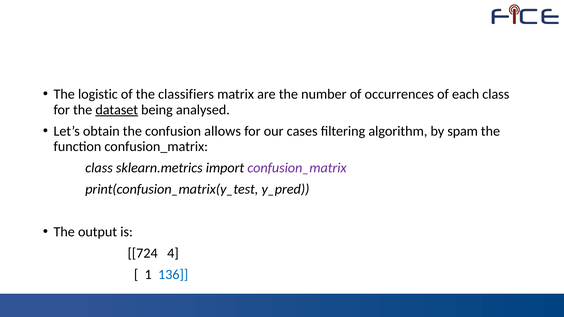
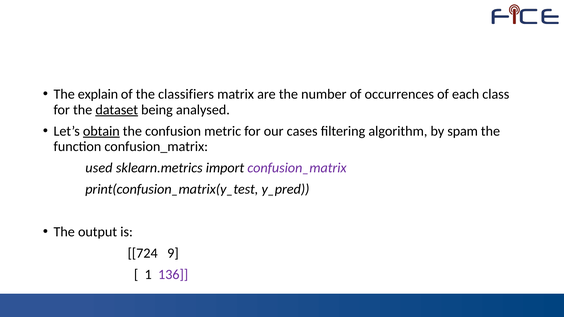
logistic: logistic -> explain
obtain underline: none -> present
allows: allows -> metric
class at (99, 168): class -> used
4: 4 -> 9
136 colour: blue -> purple
